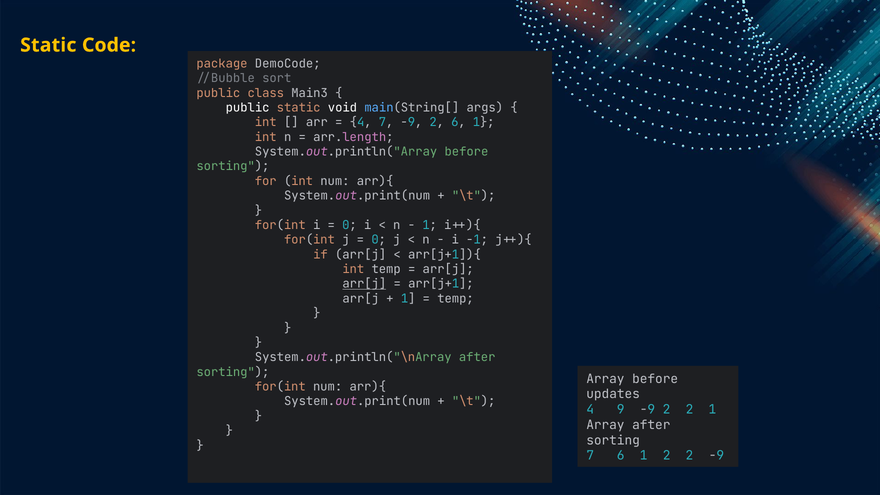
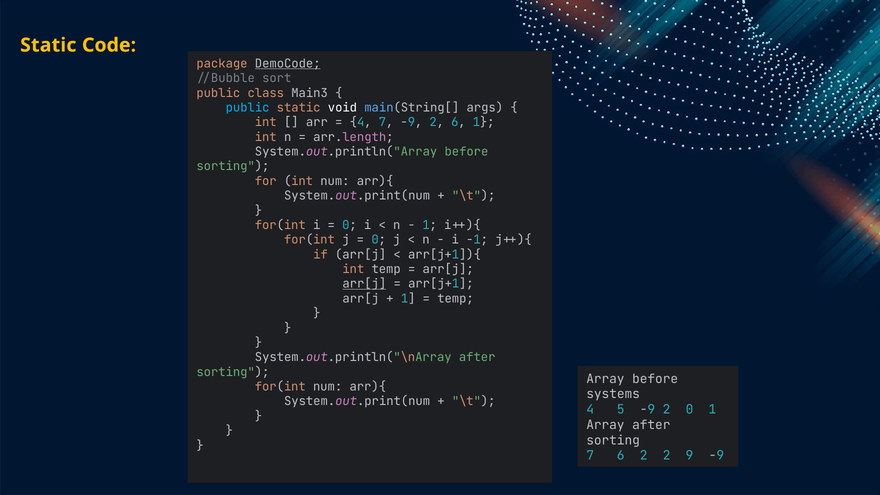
DemoCode underline: none -> present
public at (248, 108) colour: white -> light blue
updates: updates -> systems
9: 9 -> 5
-9 2 2: 2 -> 0
7 6 1: 1 -> 2
2 at (689, 456): 2 -> 9
